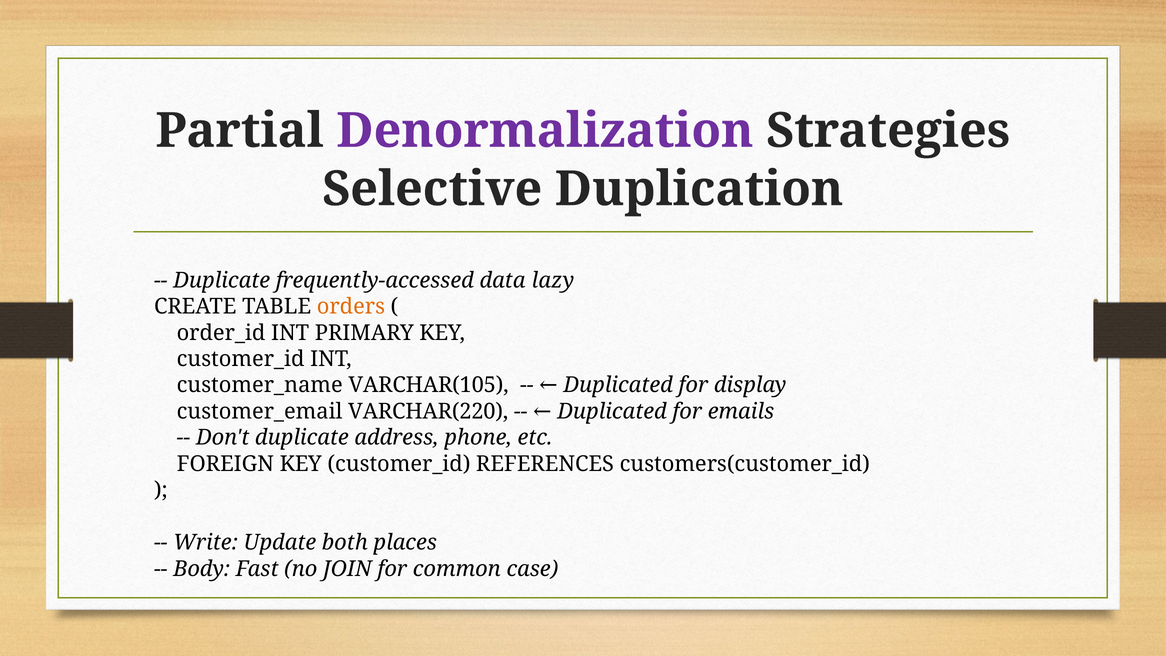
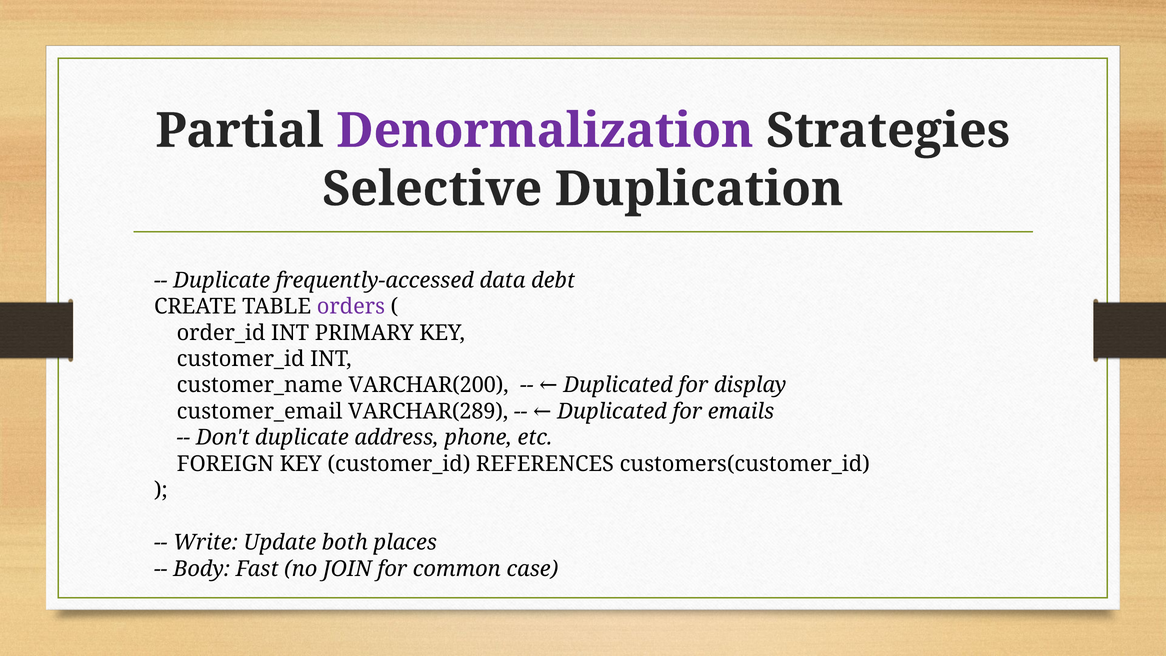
lazy: lazy -> debt
orders colour: orange -> purple
VARCHAR(105: VARCHAR(105 -> VARCHAR(200
VARCHAR(220: VARCHAR(220 -> VARCHAR(289
